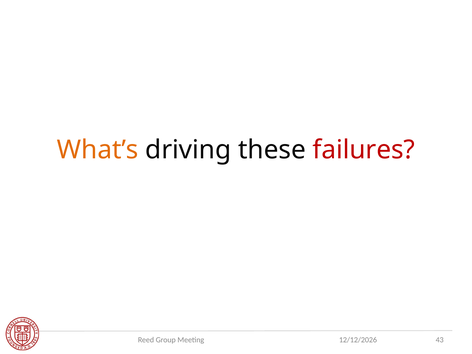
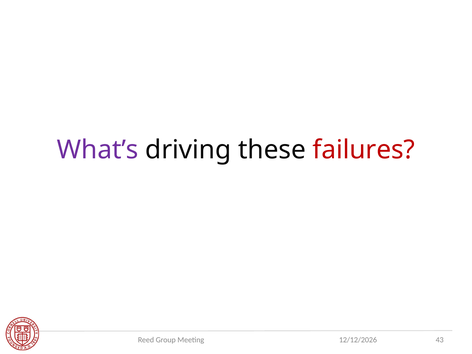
What’s colour: orange -> purple
